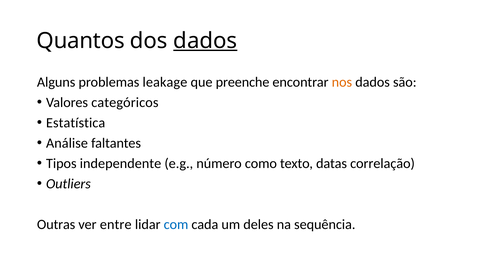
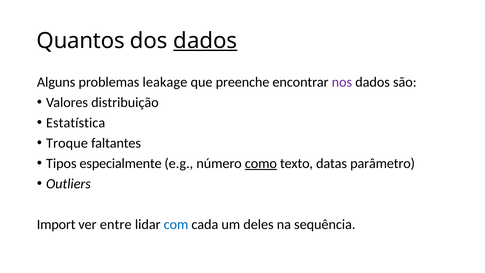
nos colour: orange -> purple
categóricos: categóricos -> distribuição
Análise: Análise -> Troque
independente: independente -> especialmente
como underline: none -> present
correlação: correlação -> parâmetro
Outras: Outras -> Import
